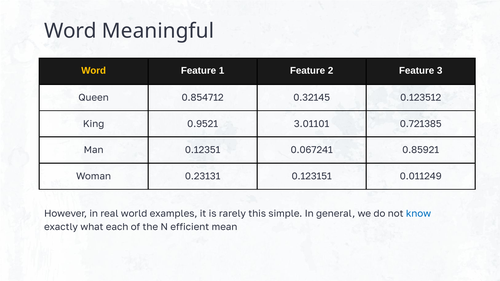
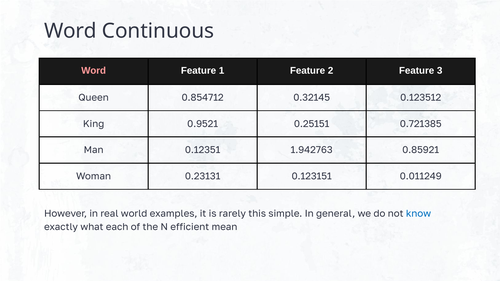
Meaningful: Meaningful -> Continuous
Word at (94, 71) colour: yellow -> pink
3.01101: 3.01101 -> 0.25151
0.067241: 0.067241 -> 1.942763
